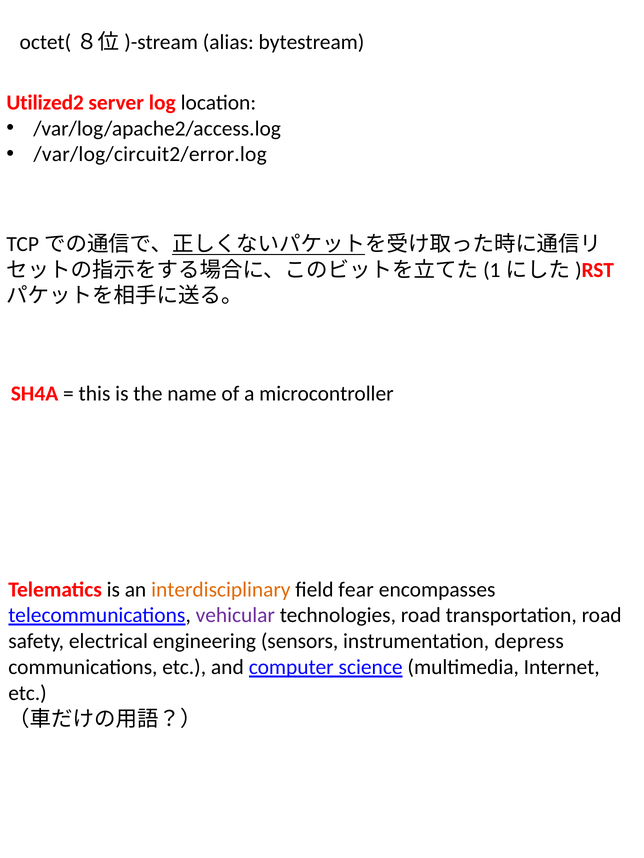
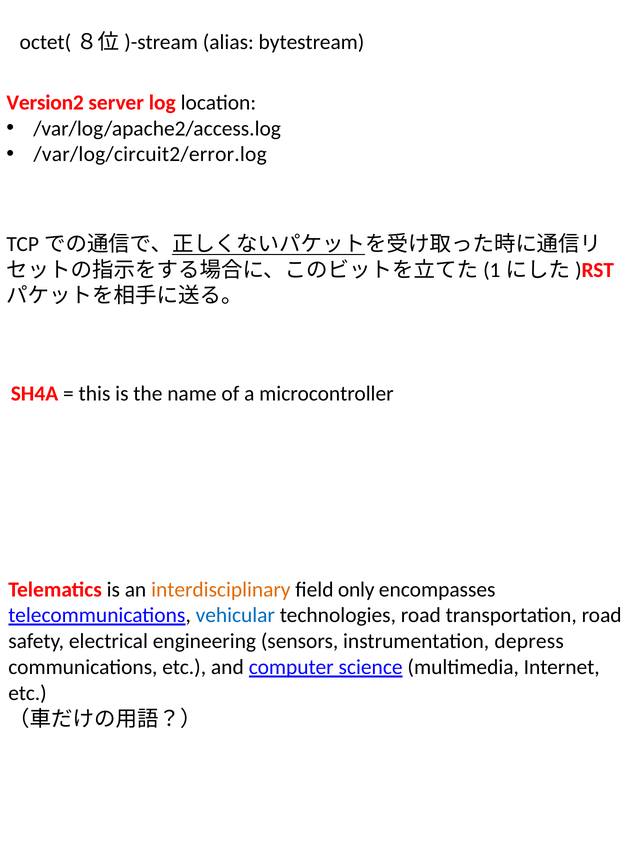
Utilized2: Utilized2 -> Version2
fear: fear -> only
vehicular colour: purple -> blue
